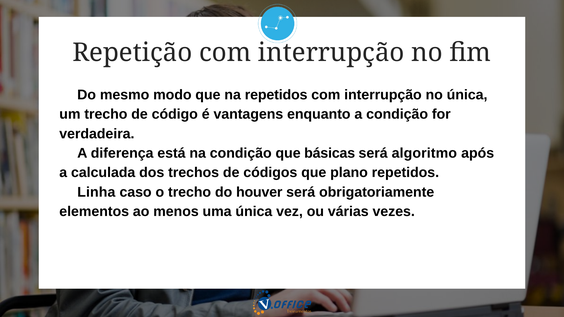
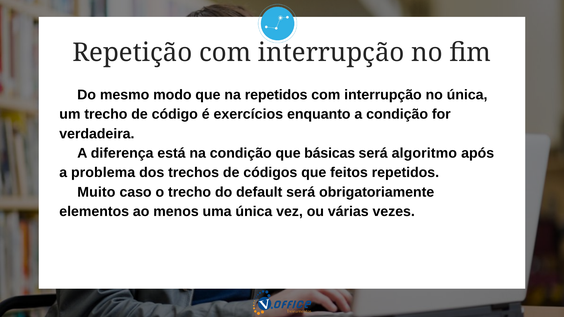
vantagens: vantagens -> exercícios
calculada: calculada -> problema
plano: plano -> feitos
Linha: Linha -> Muito
houver: houver -> default
